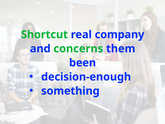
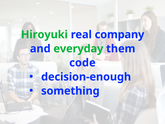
Shortcut: Shortcut -> Hiroyuki
concerns: concerns -> everyday
been: been -> code
